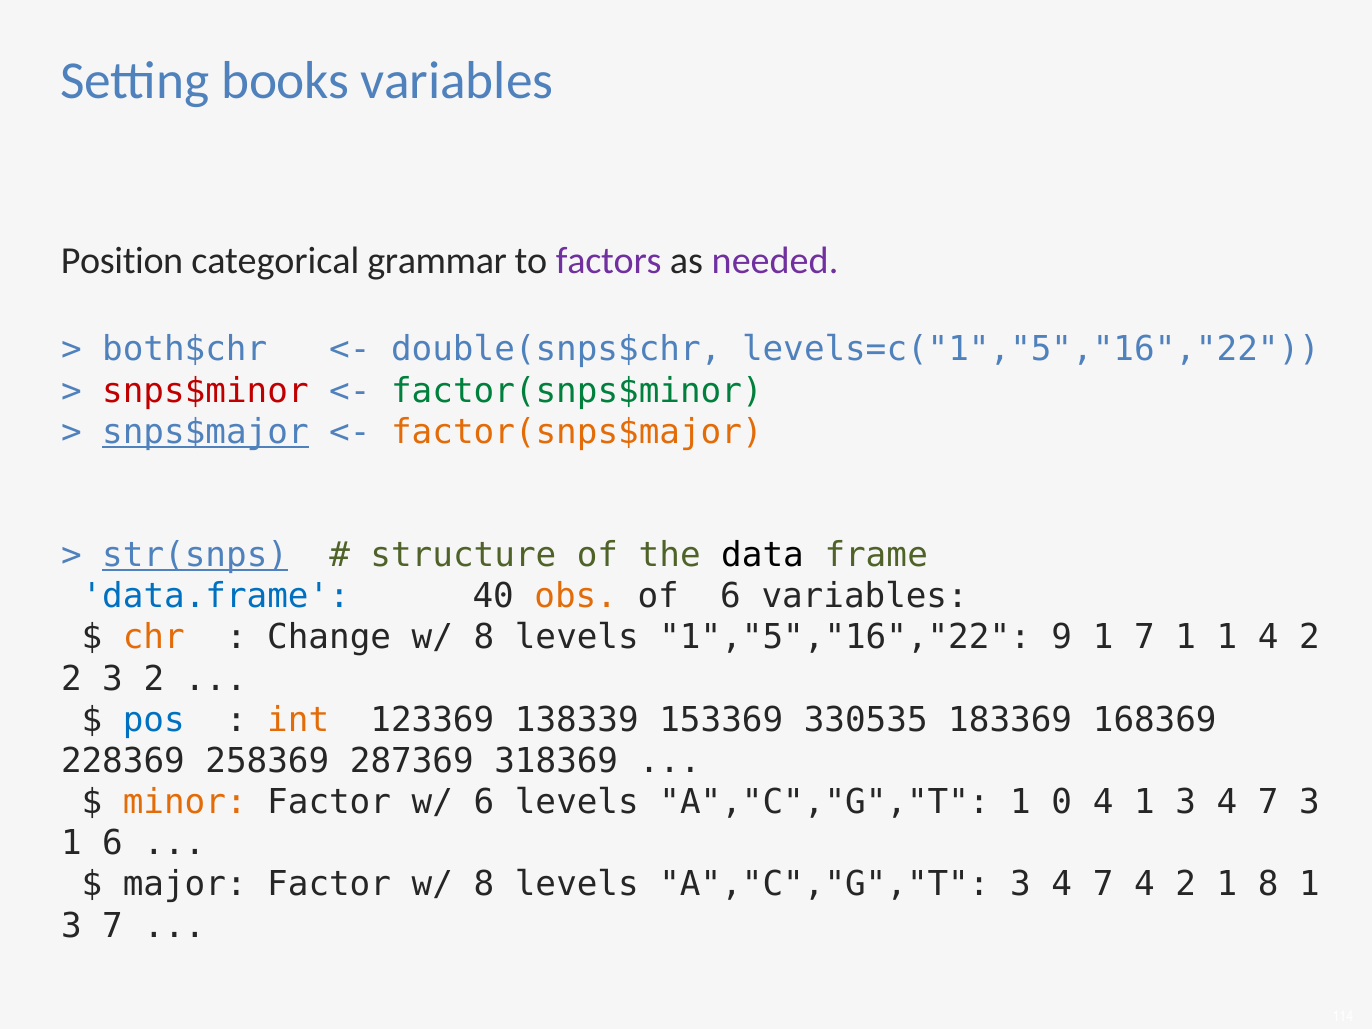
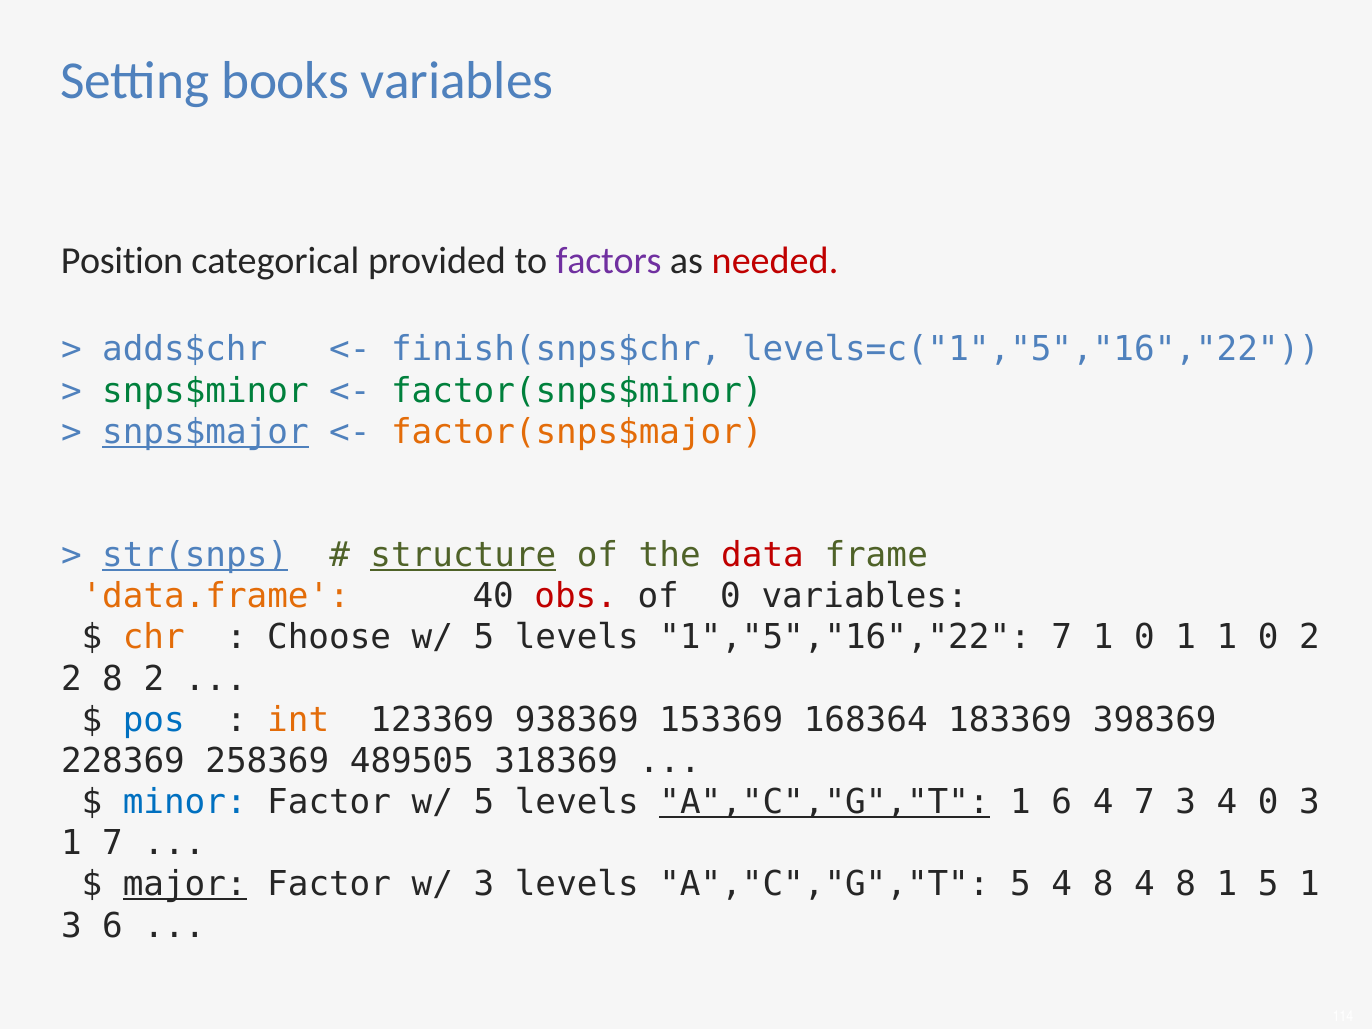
grammar: grammar -> provided
needed colour: purple -> red
both$chr: both$chr -> adds$chr
double(snps$chr: double(snps$chr -> finish(snps$chr
snps$minor colour: red -> green
structure underline: none -> present
data colour: black -> red
data.frame colour: blue -> orange
obs colour: orange -> red
of 6: 6 -> 0
Change: Change -> Choose
8 at (484, 638): 8 -> 5
1","5","16","22 9: 9 -> 7
7 at (1144, 638): 7 -> 0
1 1 4: 4 -> 0
2 3: 3 -> 8
138339: 138339 -> 938369
330535: 330535 -> 168364
168369: 168369 -> 398369
287369: 287369 -> 489505
minor colour: orange -> blue
Factor w/ 6: 6 -> 5
A","C","G","T at (825, 802) underline: none -> present
1 0: 0 -> 6
4 1: 1 -> 7
7 at (1268, 802): 7 -> 0
1 6: 6 -> 7
major underline: none -> present
Factor w/ 8: 8 -> 3
A","C","G","T 3: 3 -> 5
7 at (1103, 885): 7 -> 8
2 at (1186, 885): 2 -> 8
1 8: 8 -> 5
3 7: 7 -> 6
